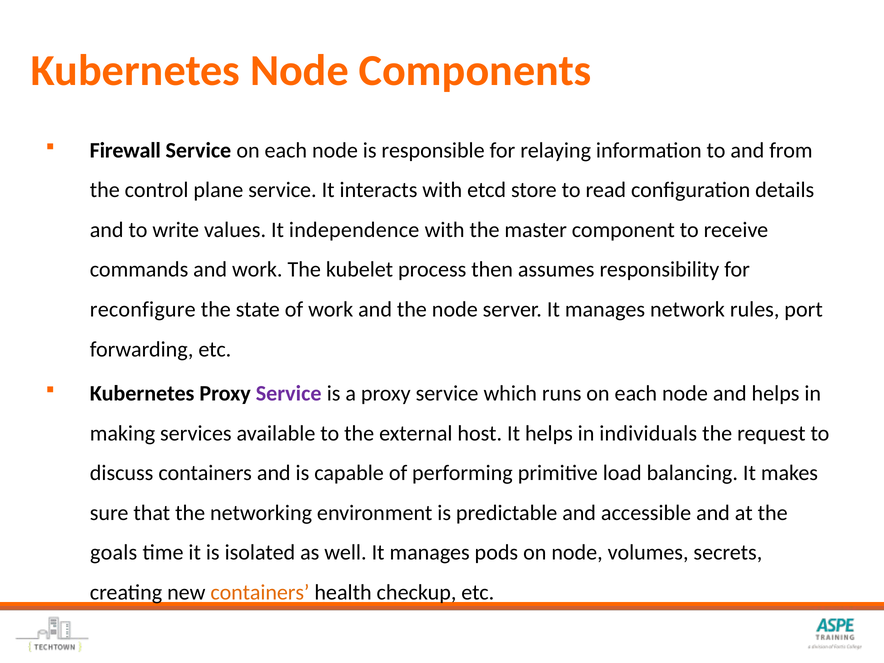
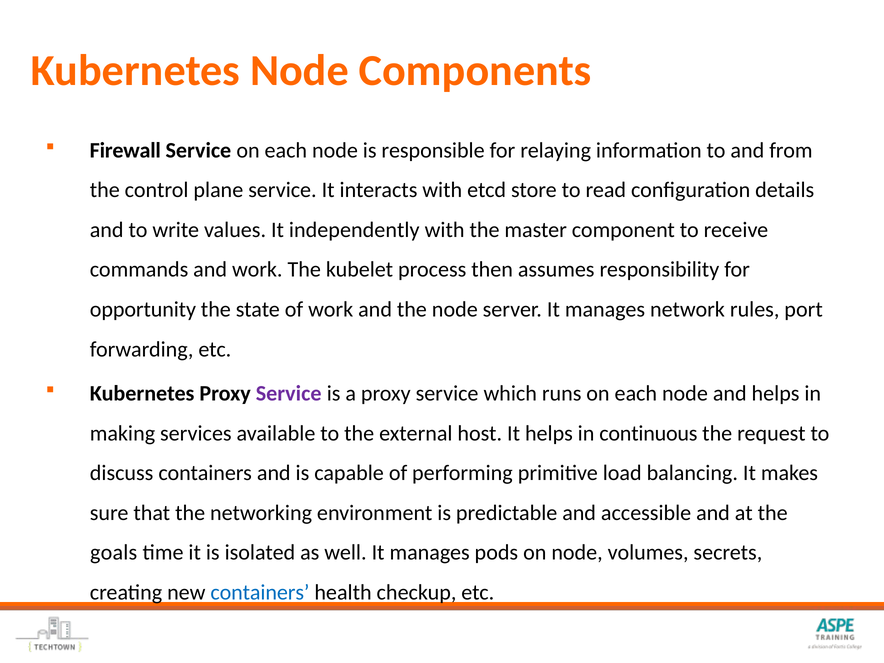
independence: independence -> independently
reconfigure: reconfigure -> opportunity
individuals: individuals -> continuous
containers at (260, 592) colour: orange -> blue
